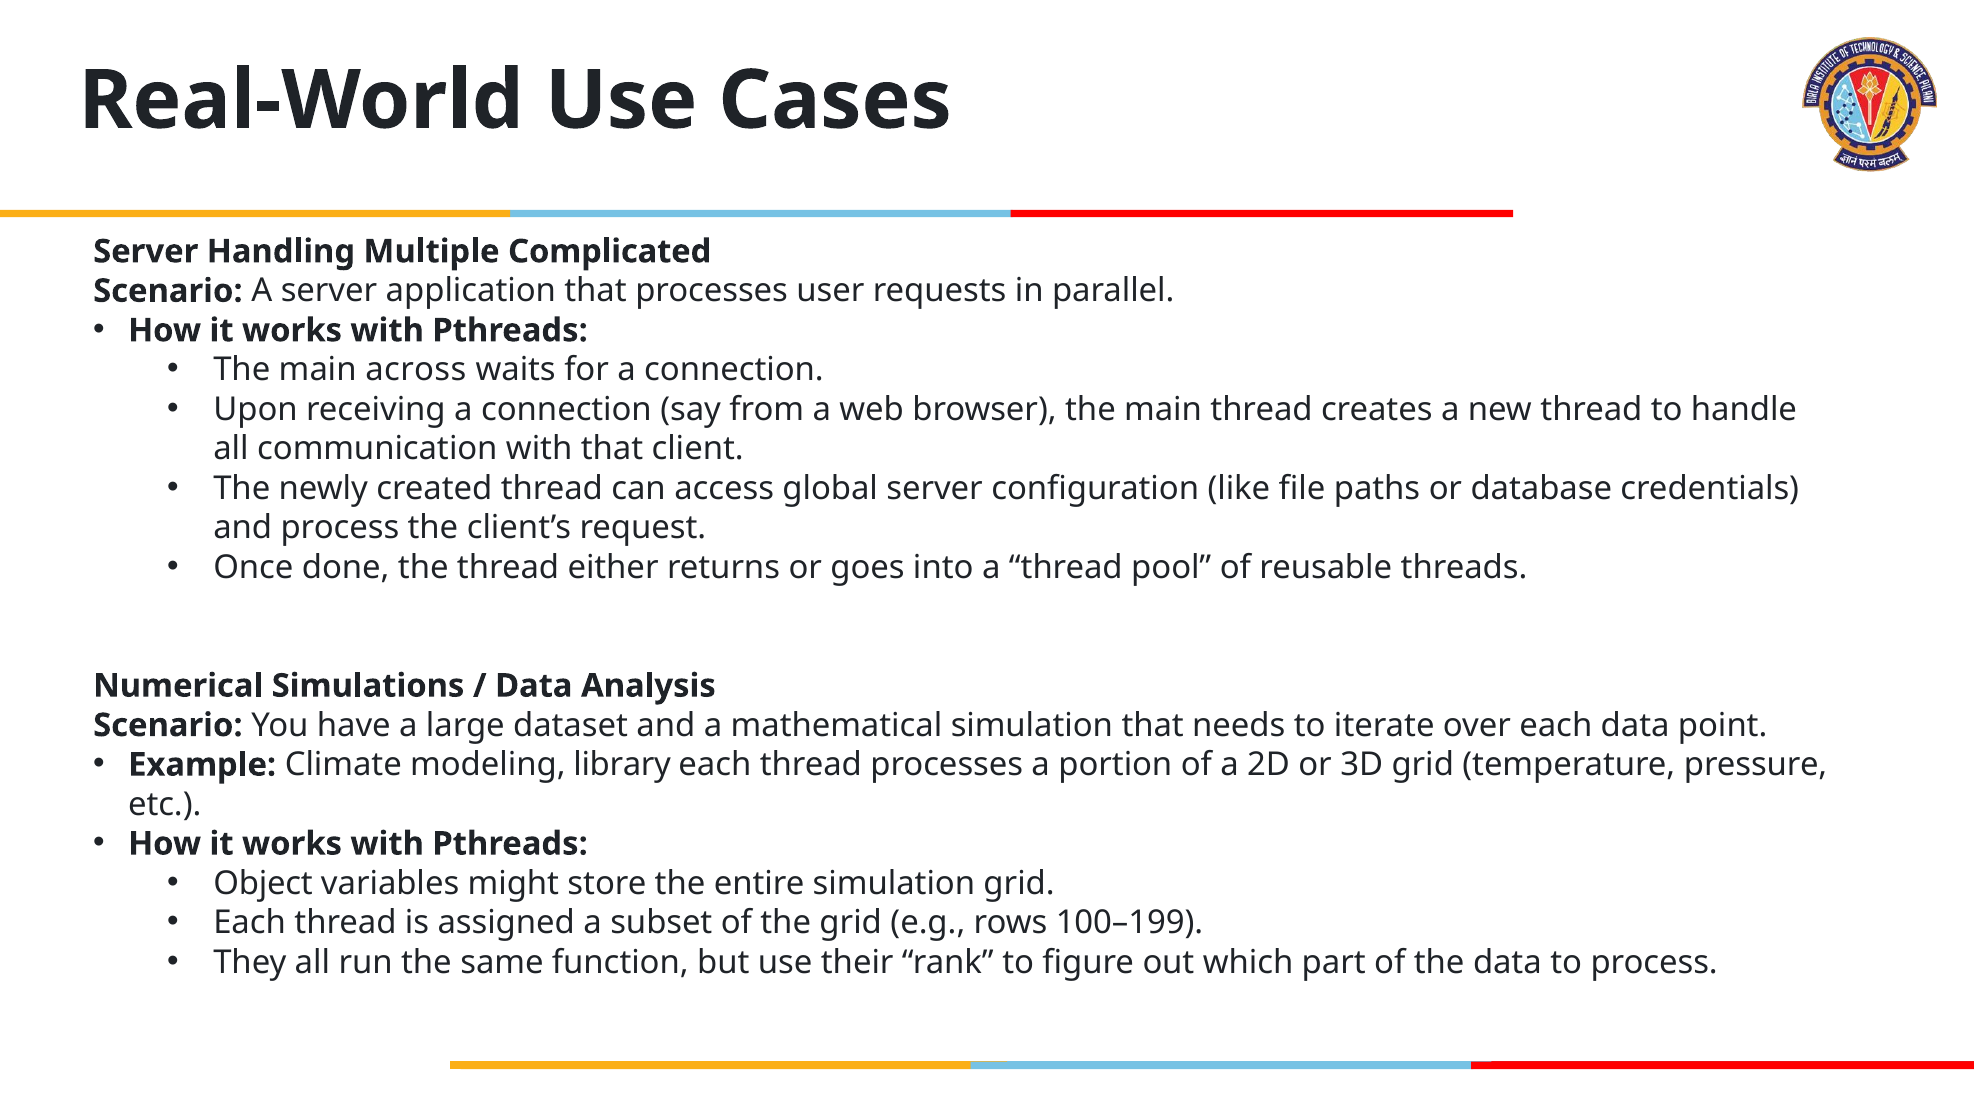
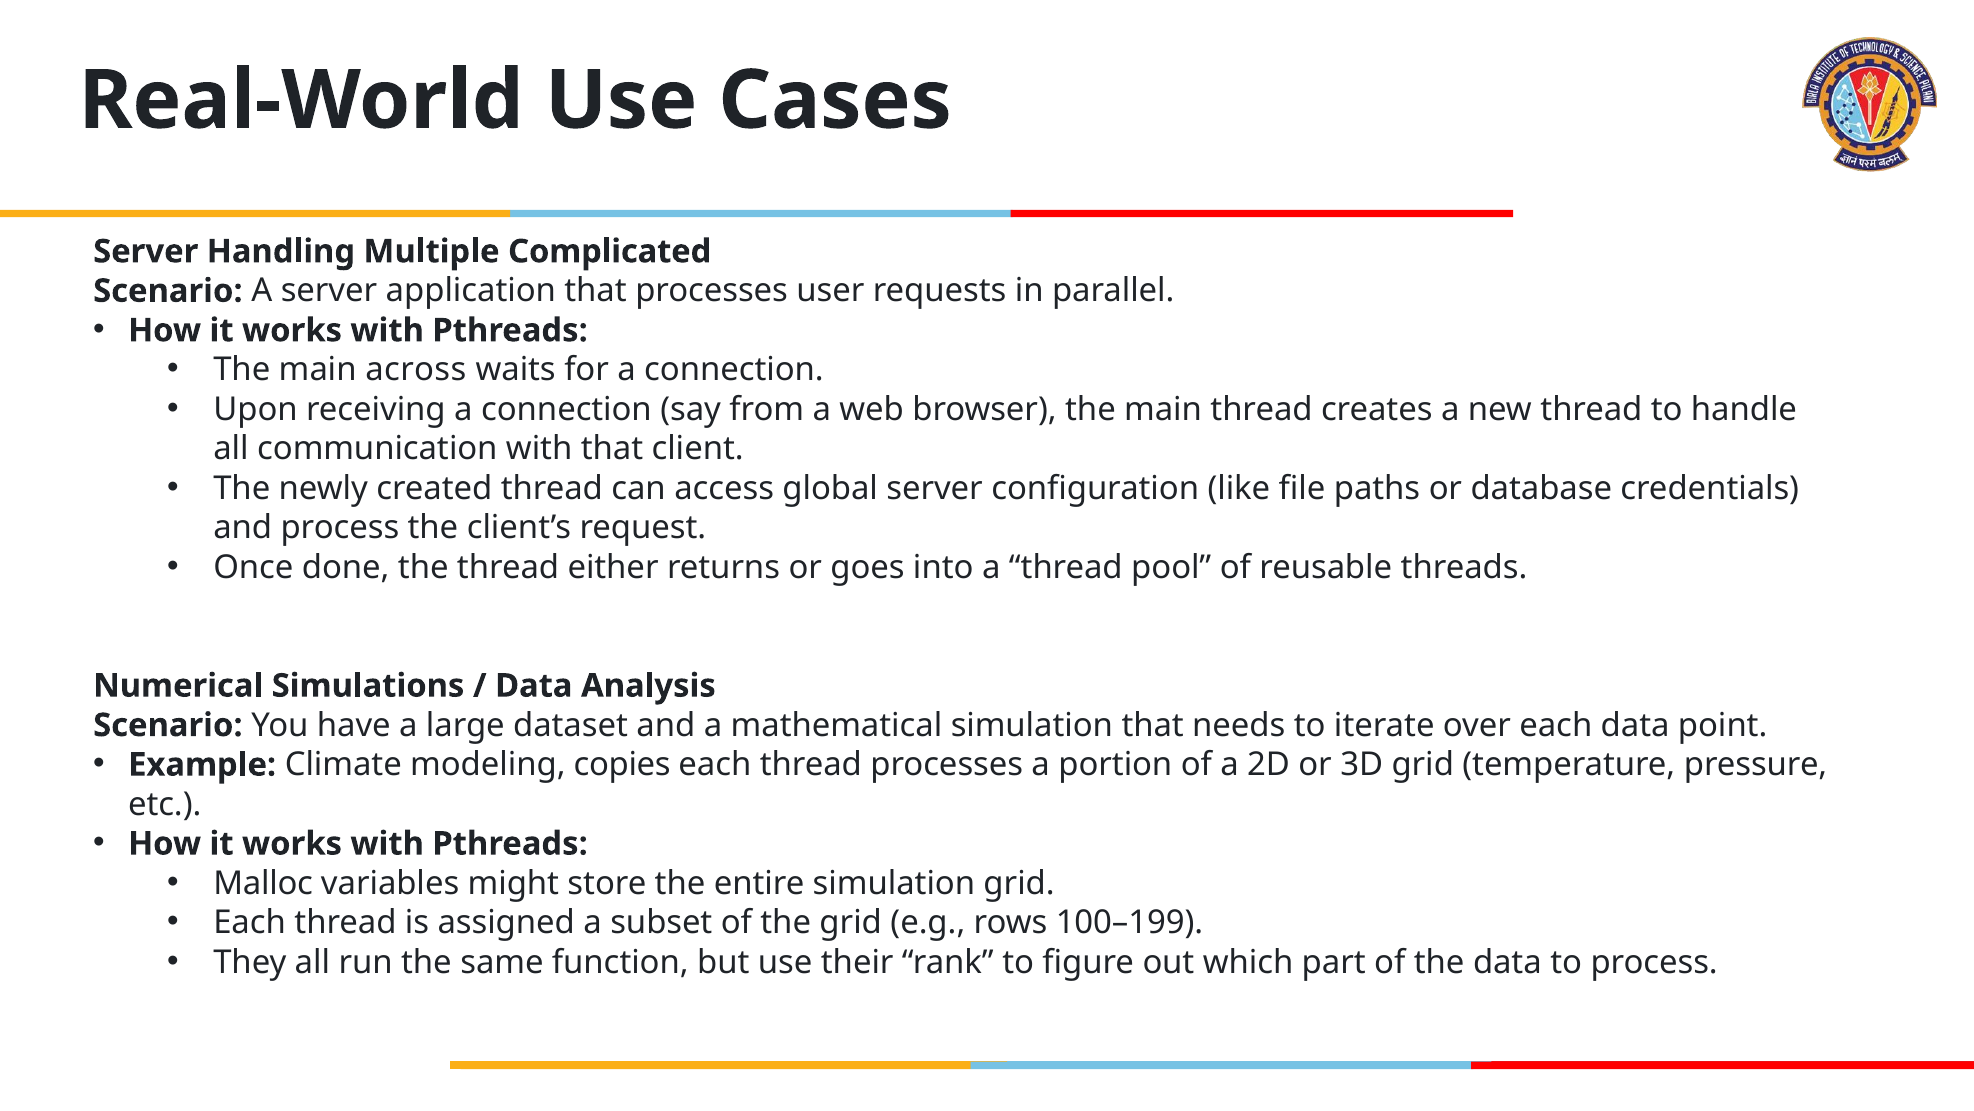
library: library -> copies
Object: Object -> Malloc
